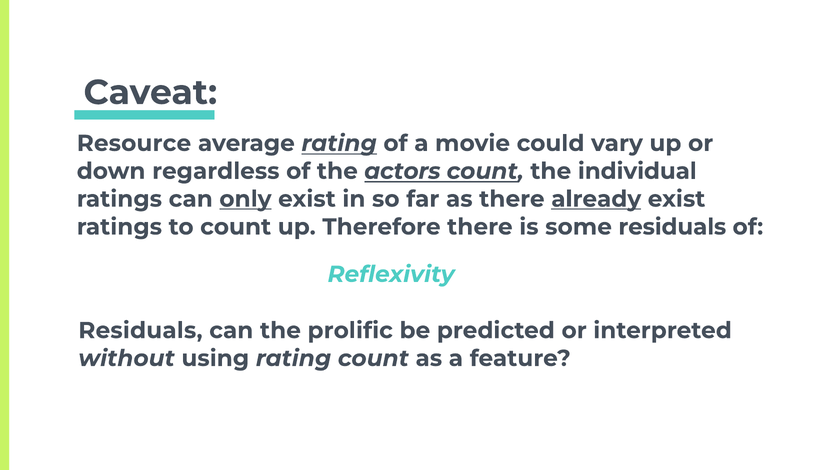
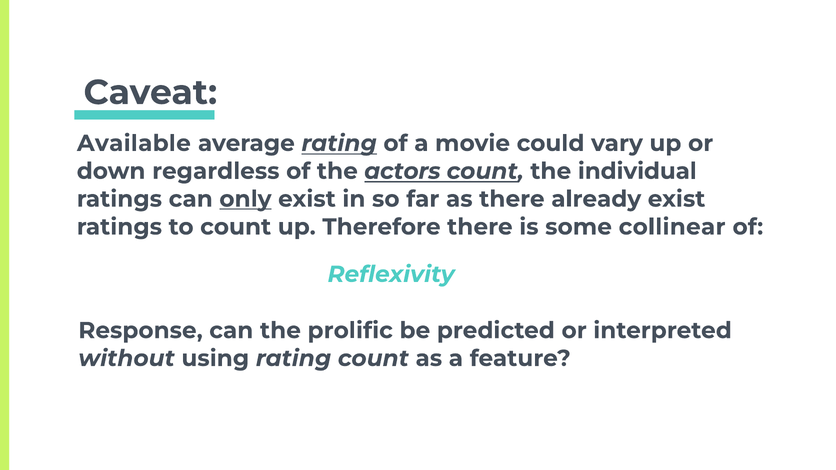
Resource: Resource -> Available
already underline: present -> none
some residuals: residuals -> collinear
Residuals at (140, 331): Residuals -> Response
